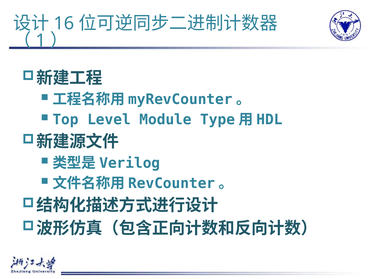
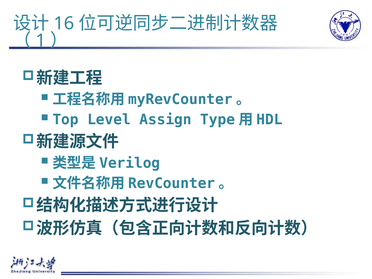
Module: Module -> Assign
